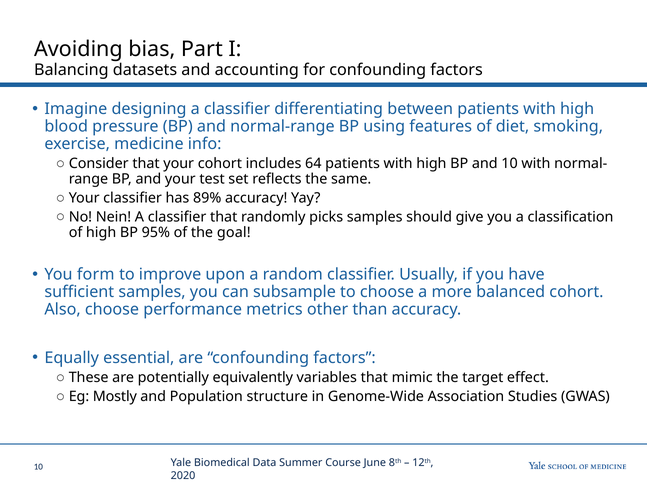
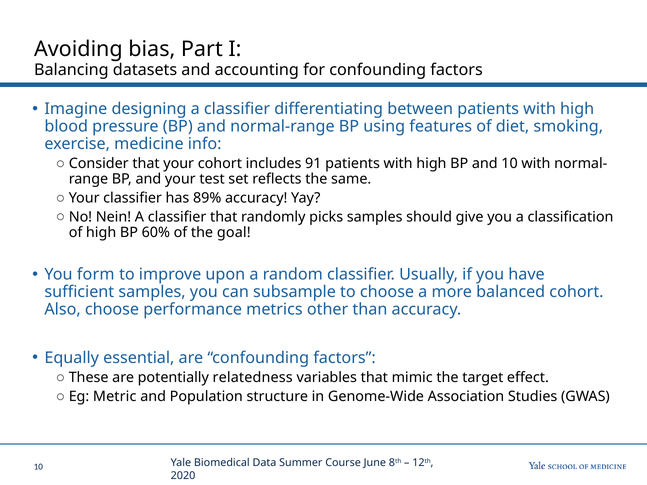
64: 64 -> 91
95%: 95% -> 60%
equivalently: equivalently -> relatedness
Mostly: Mostly -> Metric
